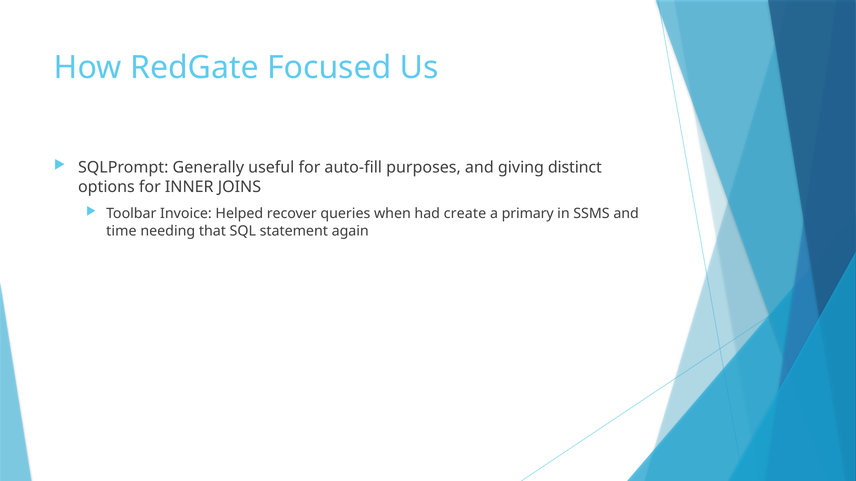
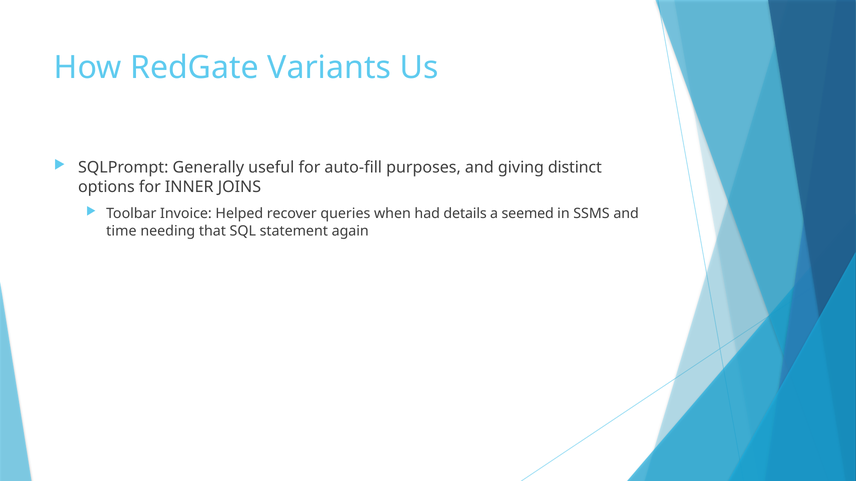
Focused: Focused -> Variants
create: create -> details
primary: primary -> seemed
